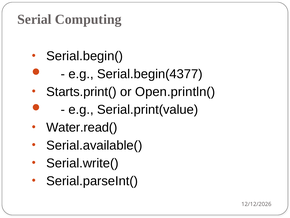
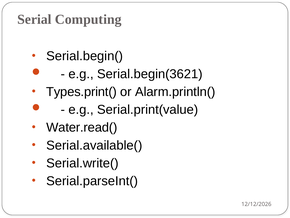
Serial.begin(4377: Serial.begin(4377 -> Serial.begin(3621
Starts.print(: Starts.print( -> Types.print(
Open.println(: Open.println( -> Alarm.println(
